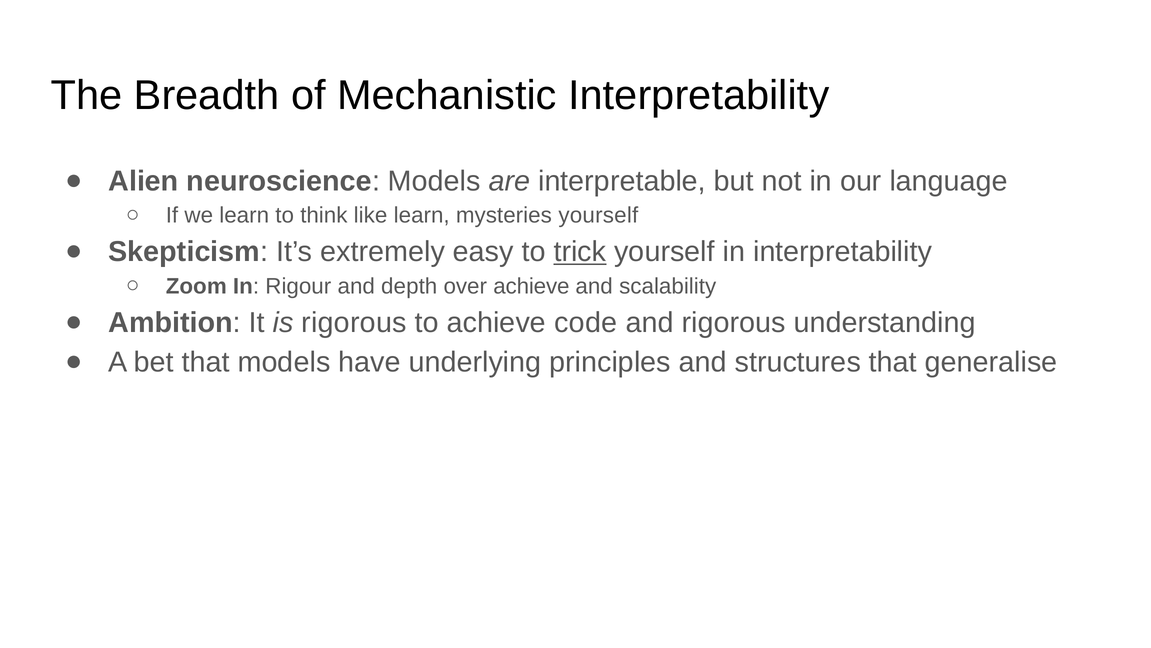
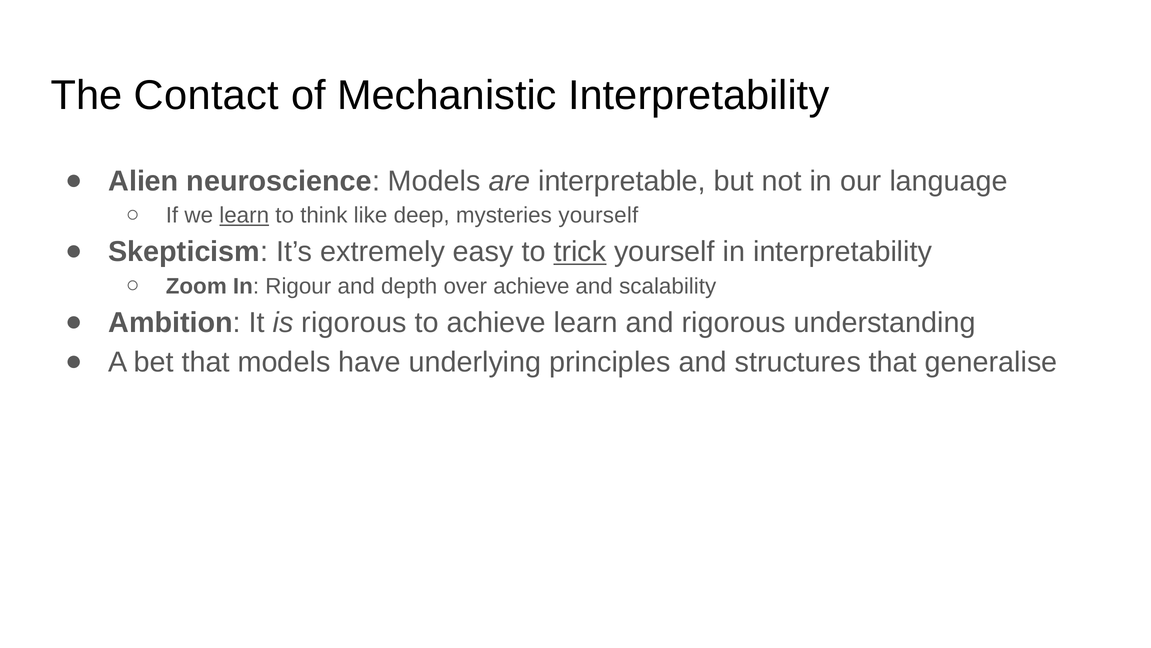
Breadth: Breadth -> Contact
learn at (244, 215) underline: none -> present
like learn: learn -> deep
achieve code: code -> learn
